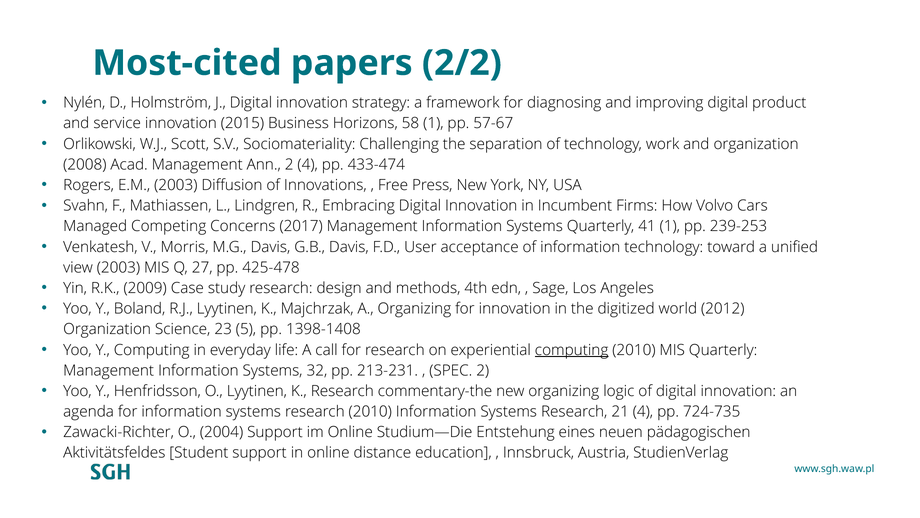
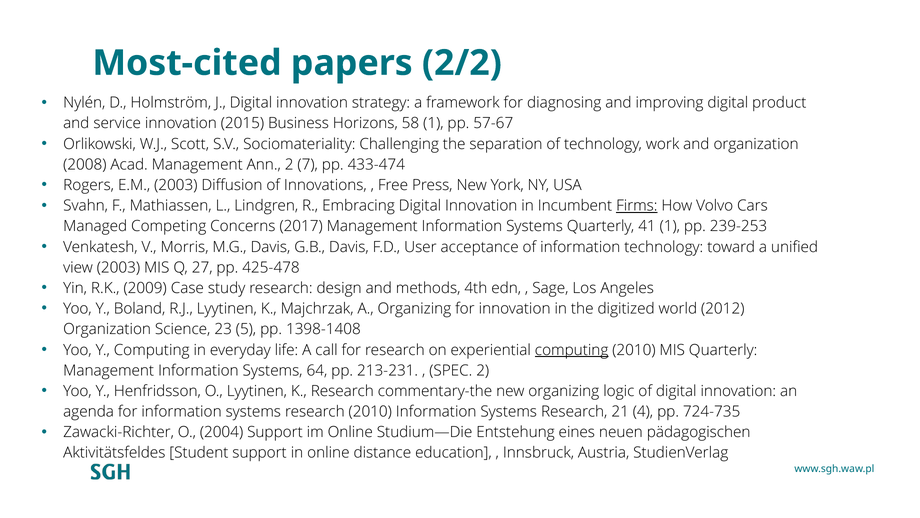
2 4: 4 -> 7
Firms underline: none -> present
32: 32 -> 64
